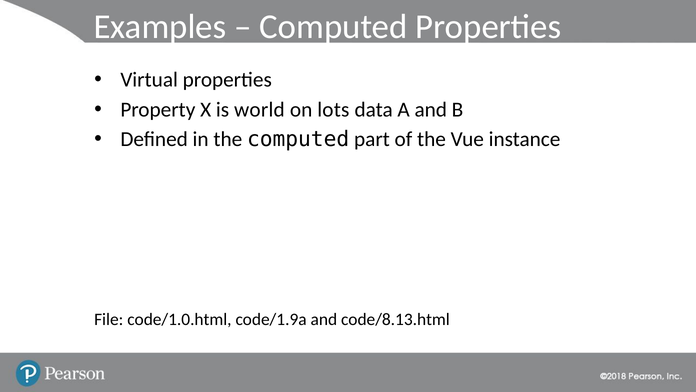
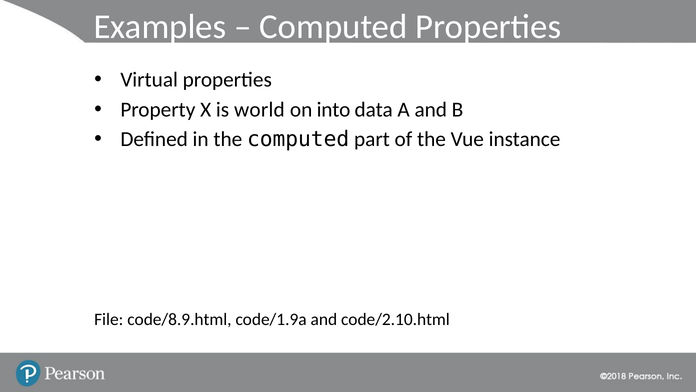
lots: lots -> into
code/1.0.html: code/1.0.html -> code/8.9.html
code/8.13.html: code/8.13.html -> code/2.10.html
